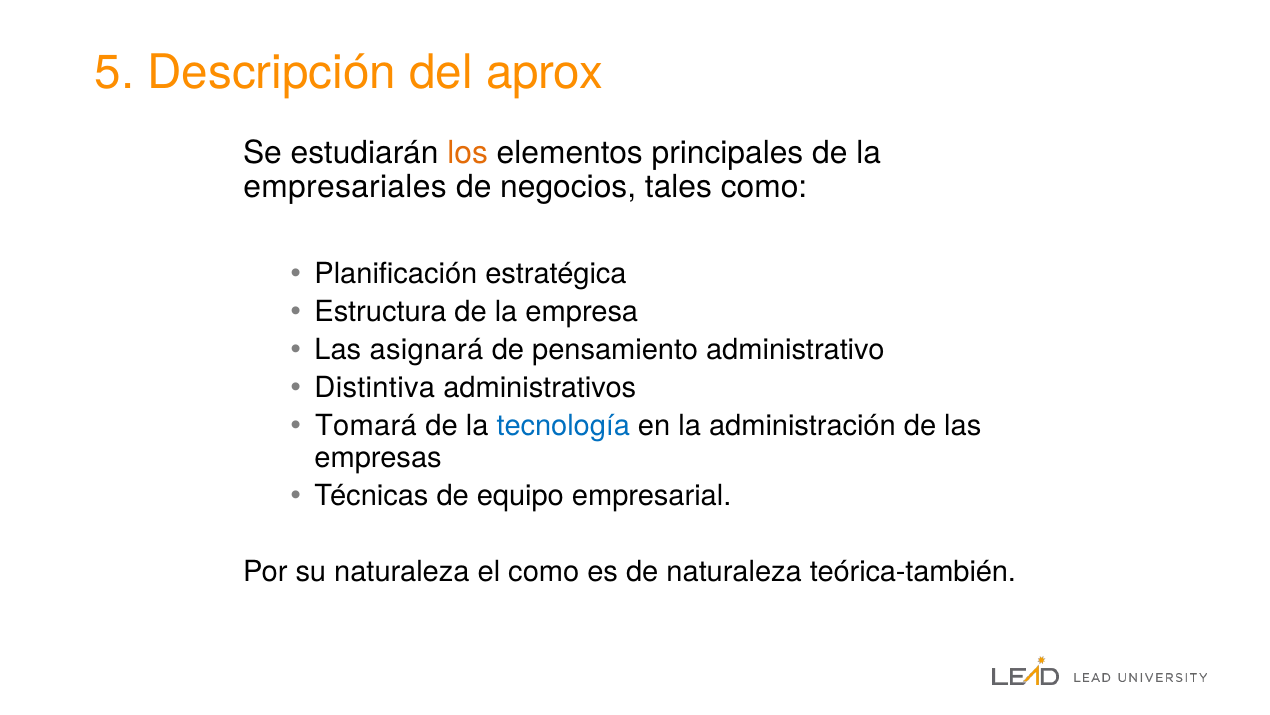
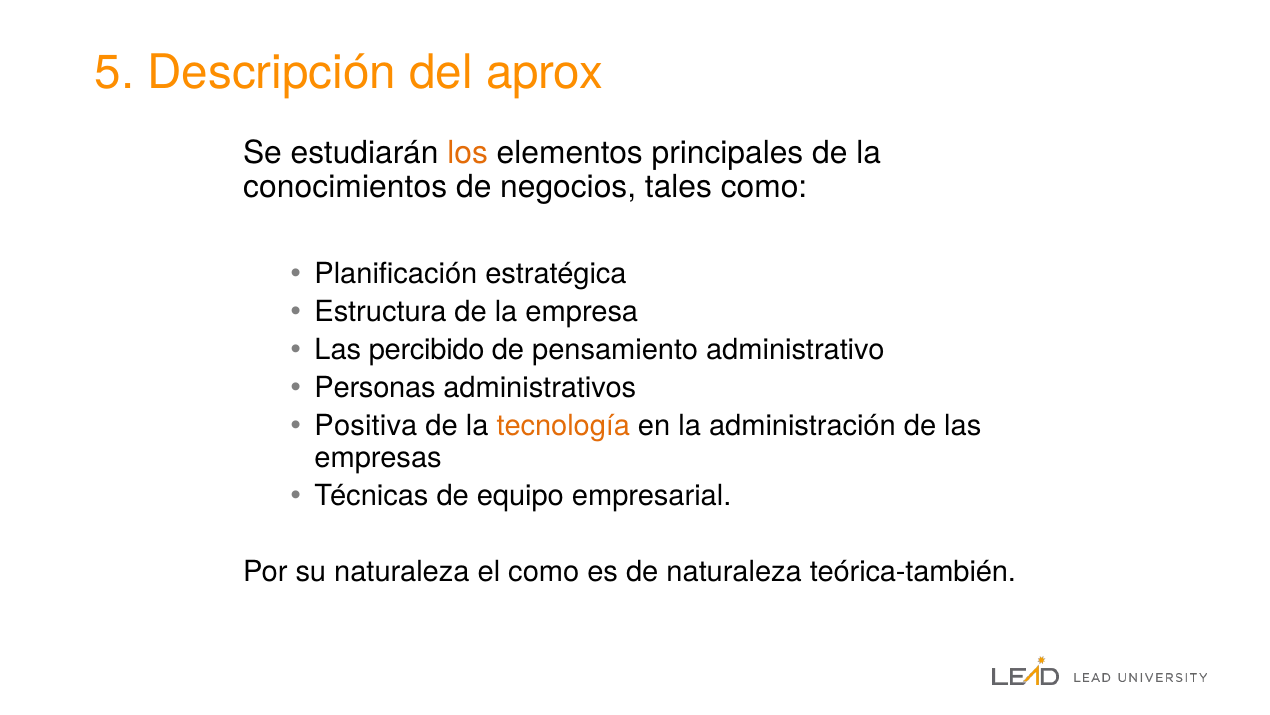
empresariales: empresariales -> conocimientos
asignará: asignará -> percibido
Distintiva: Distintiva -> Personas
Tomará: Tomará -> Positiva
tecnología colour: blue -> orange
